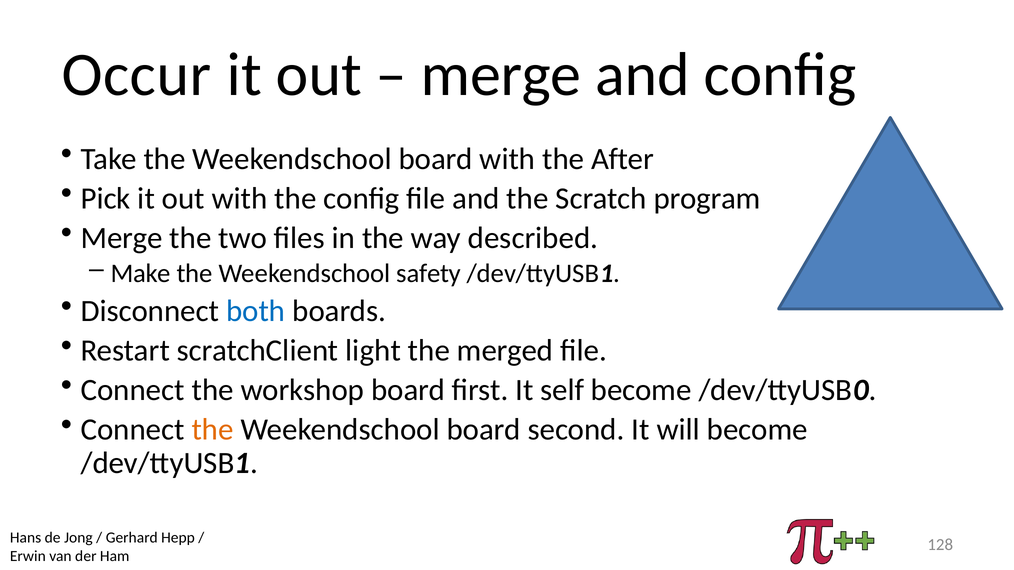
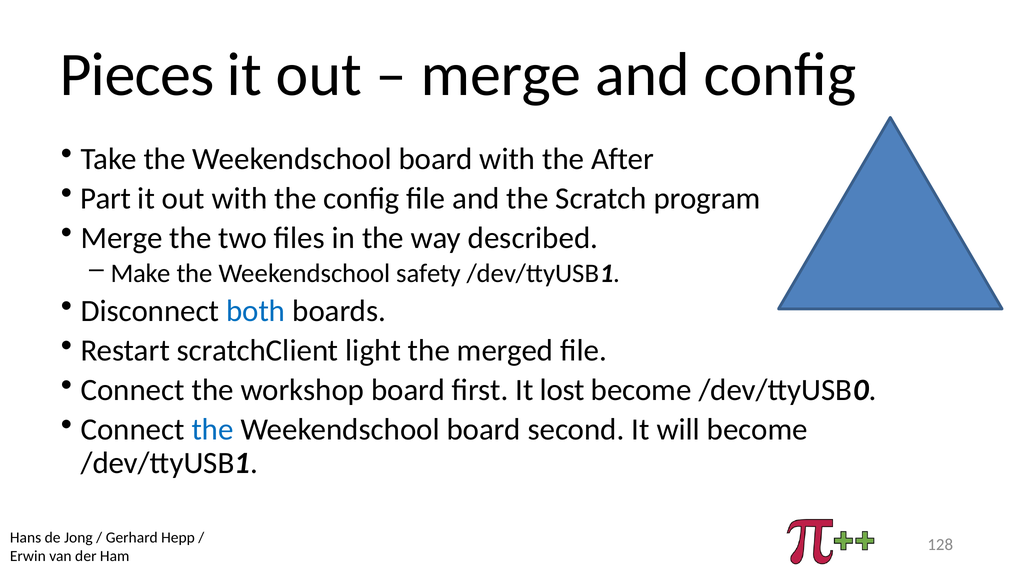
Occur: Occur -> Pieces
Pick: Pick -> Part
self: self -> lost
the at (213, 430) colour: orange -> blue
